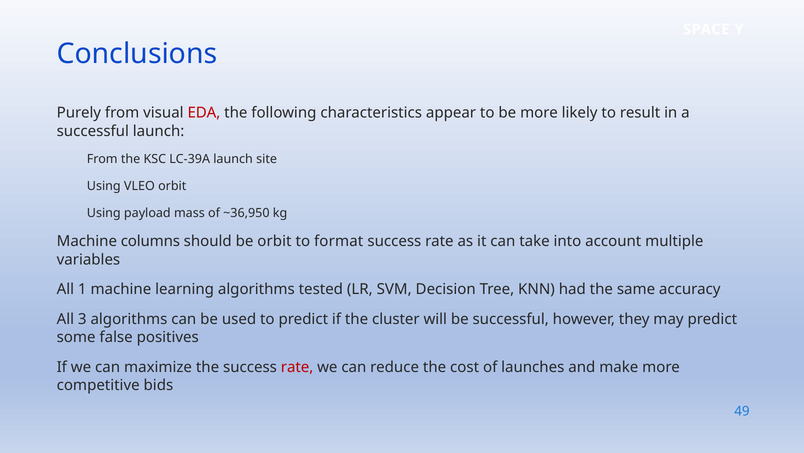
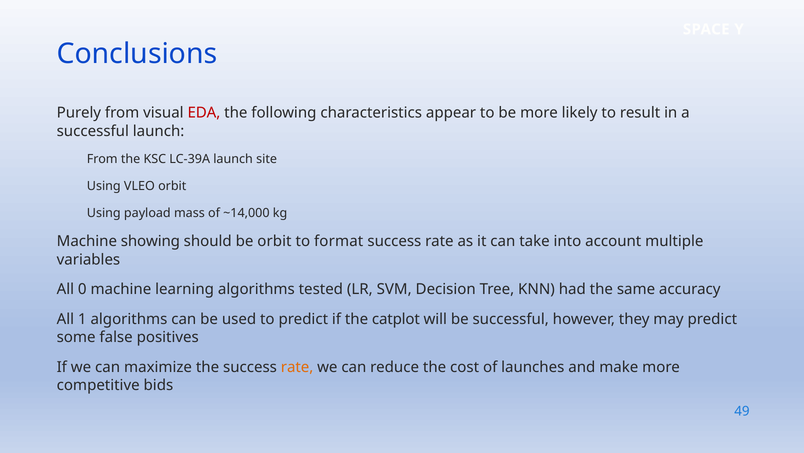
~36,950: ~36,950 -> ~14,000
columns: columns -> showing
1: 1 -> 0
3: 3 -> 1
cluster: cluster -> catplot
rate at (297, 367) colour: red -> orange
